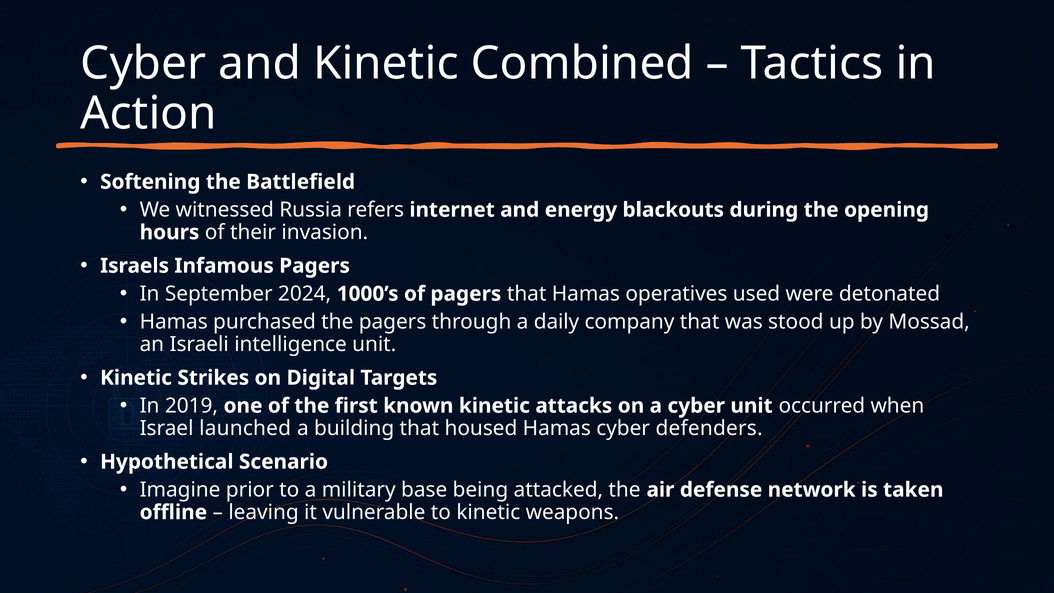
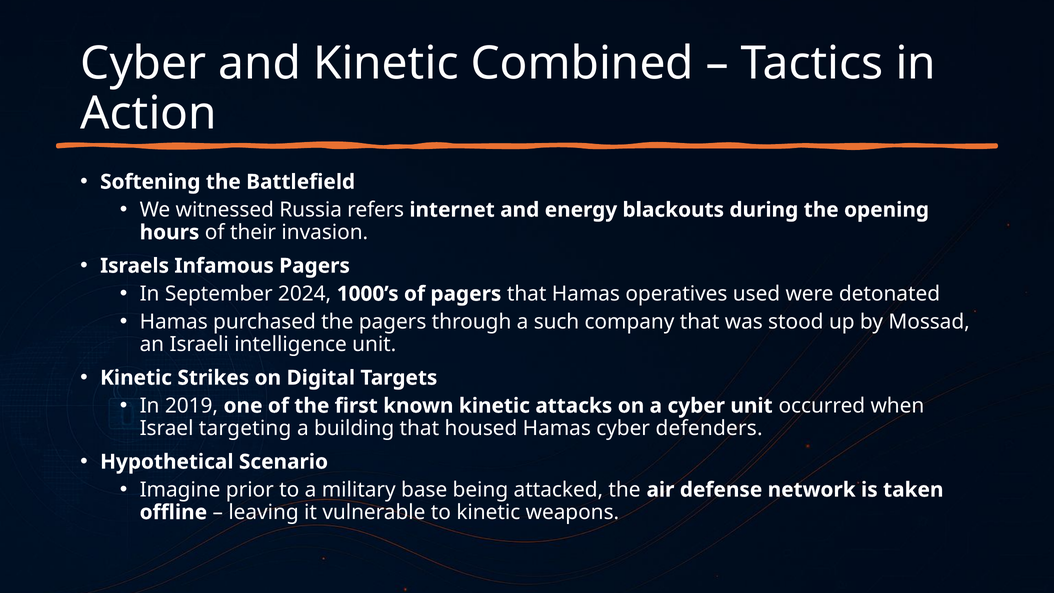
daily: daily -> such
launched: launched -> targeting
